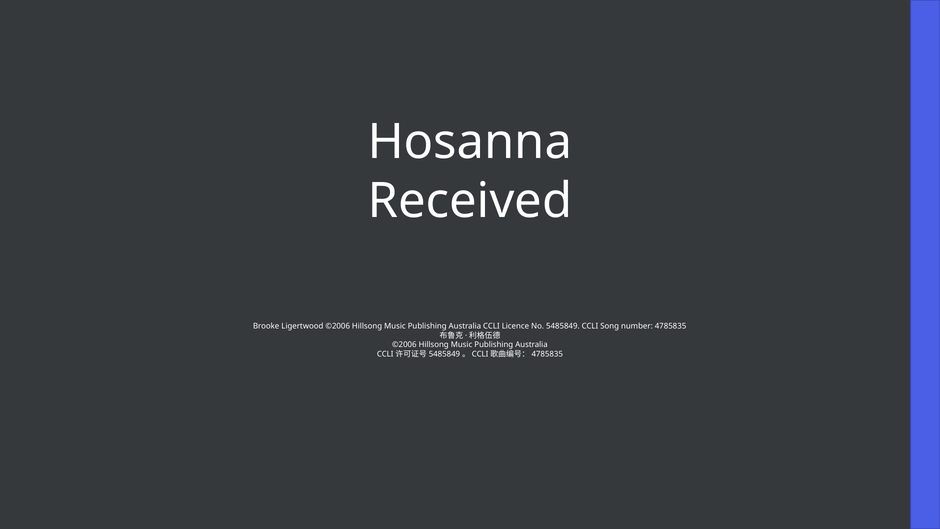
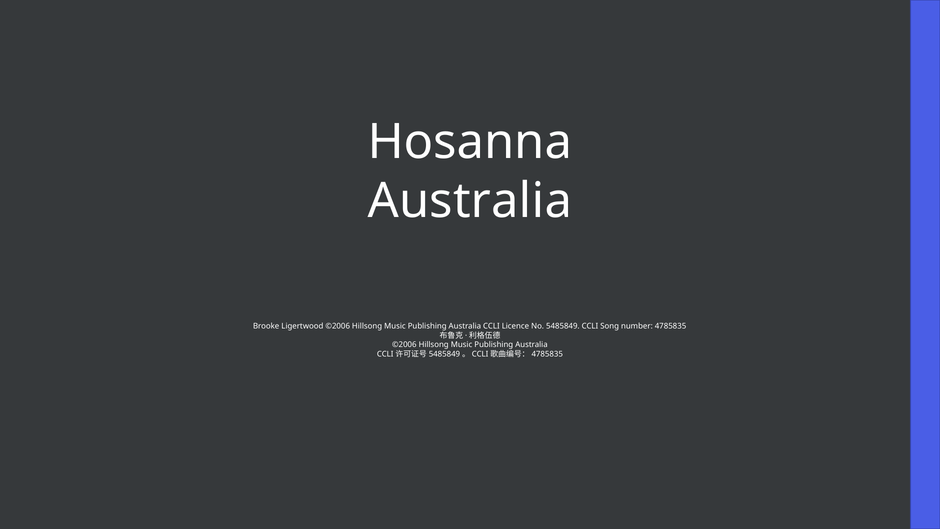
Received at (470, 201): Received -> Australia
